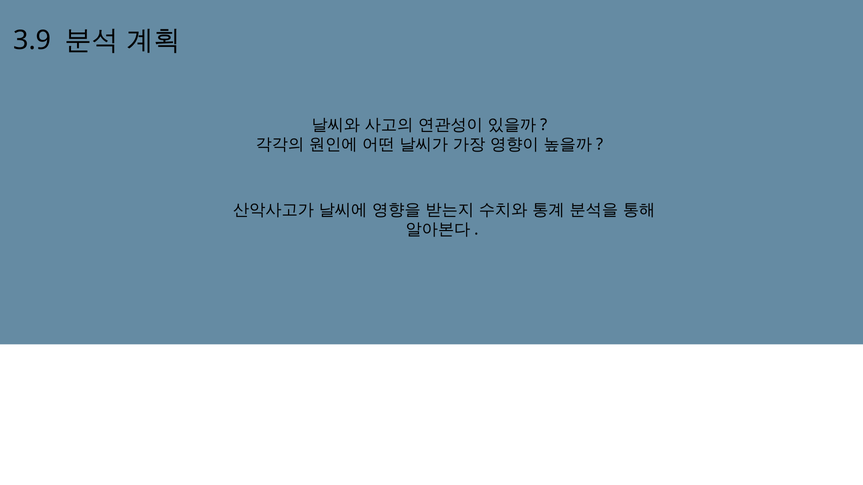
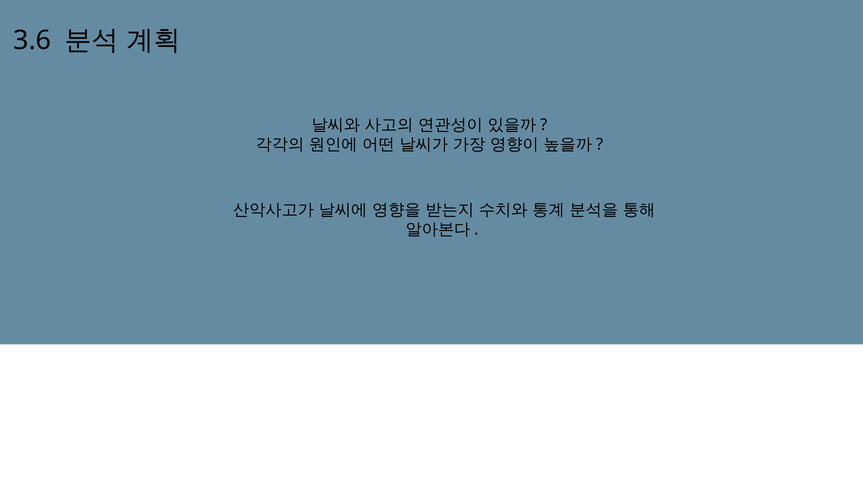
3.9: 3.9 -> 3.6
